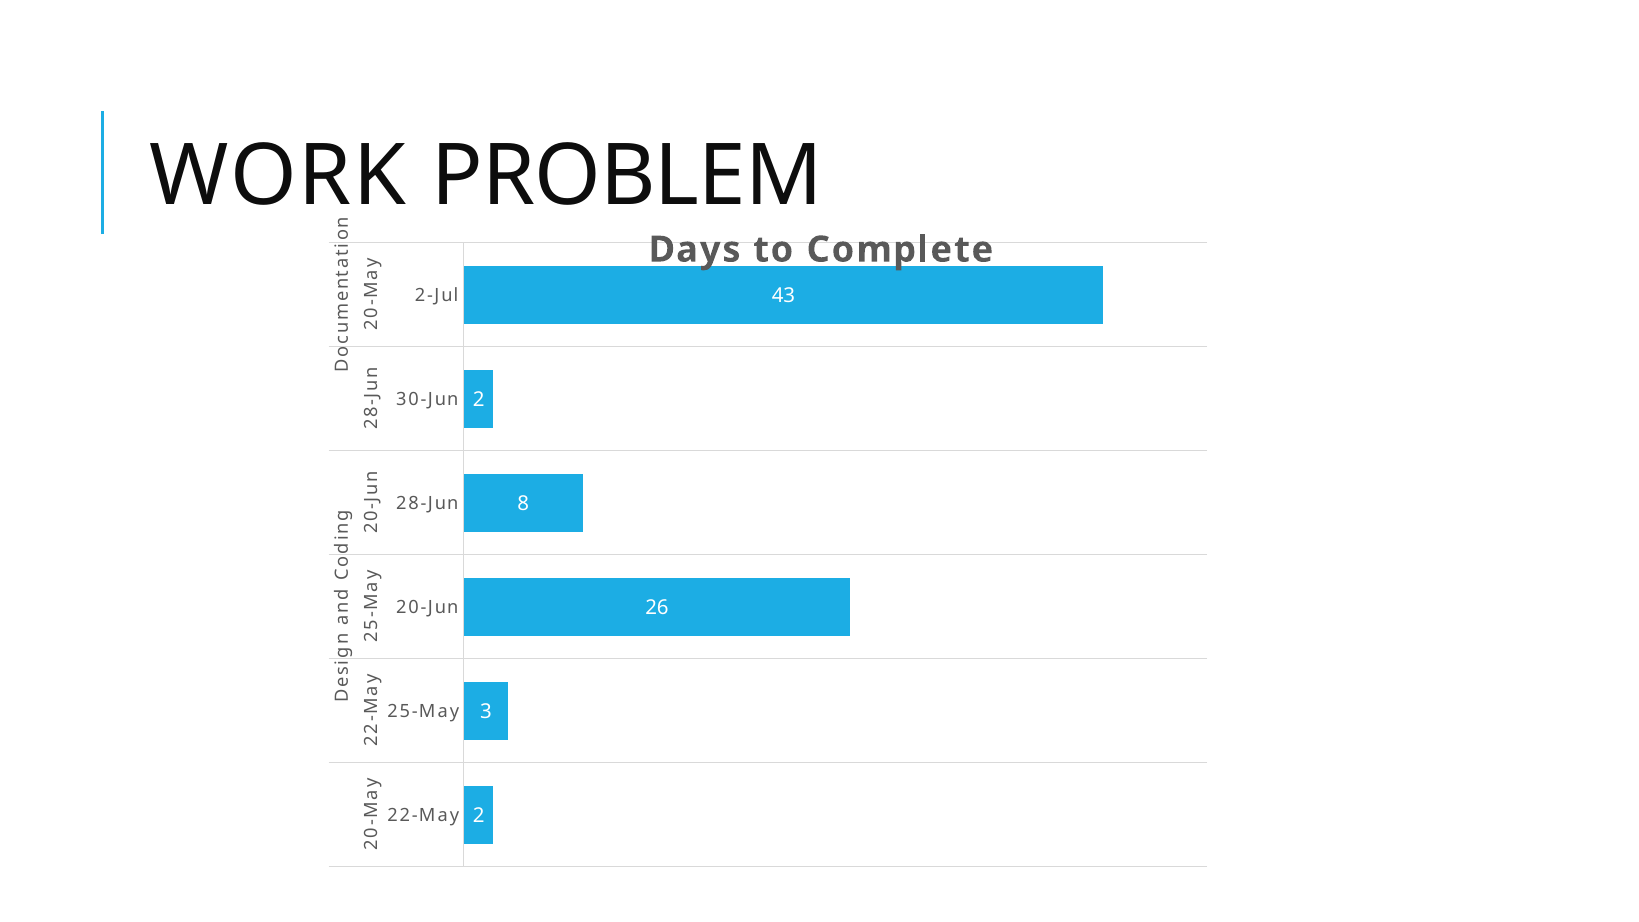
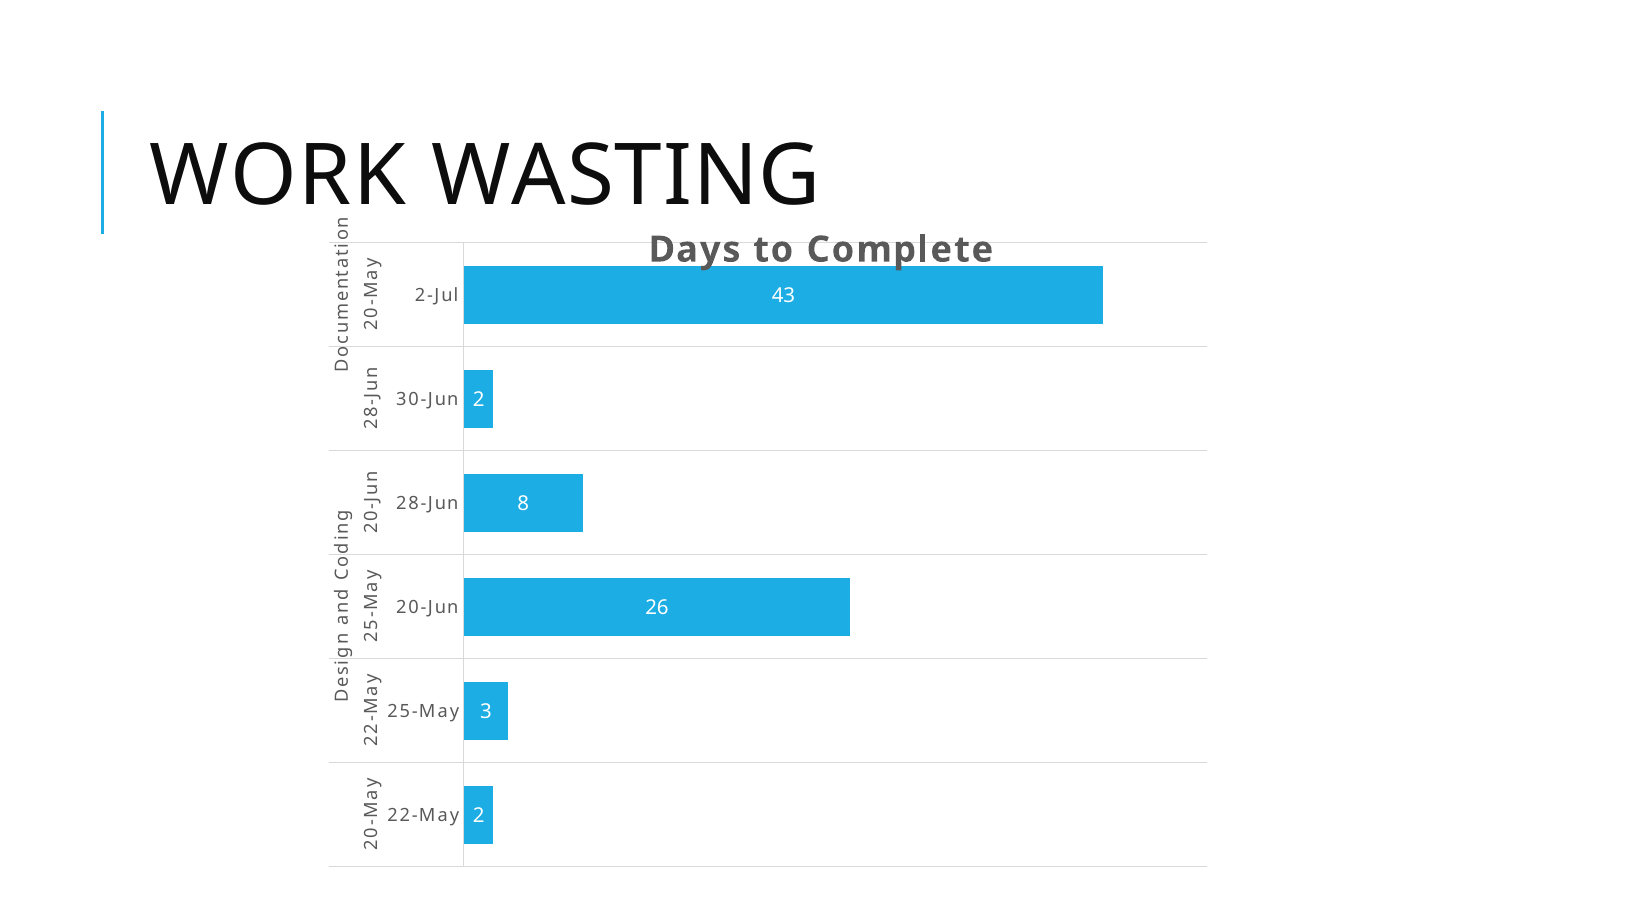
PROBLEM: PROBLEM -> WASTING
